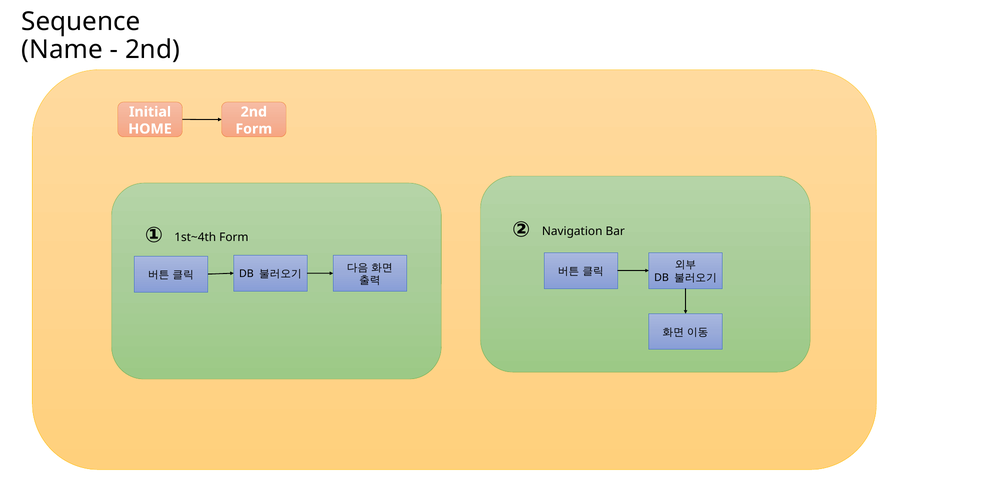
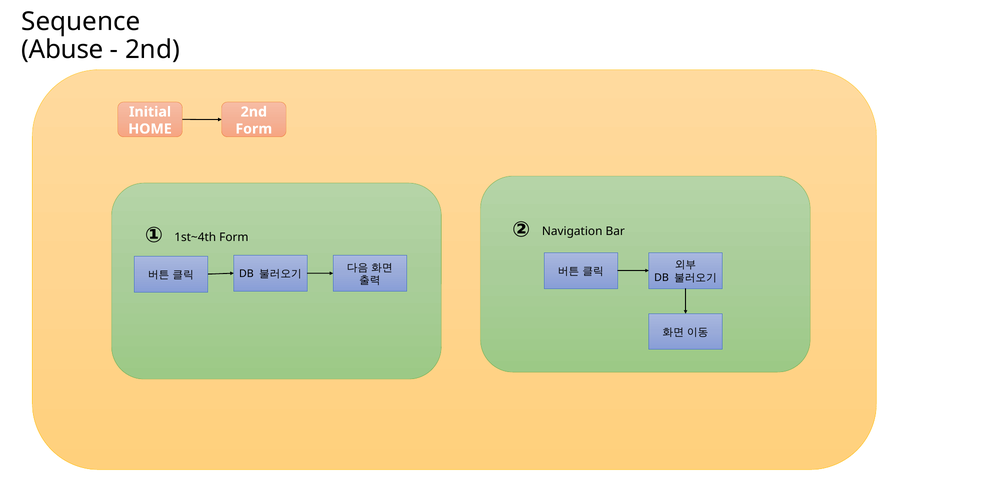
Name: Name -> Abuse
